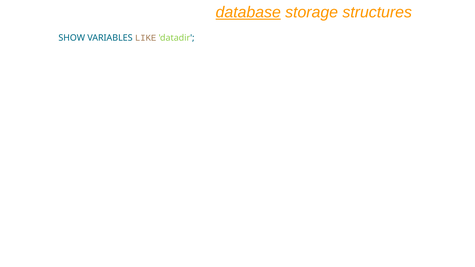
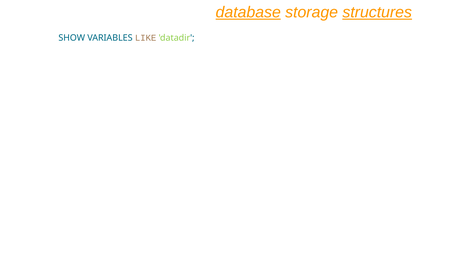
structures underline: none -> present
